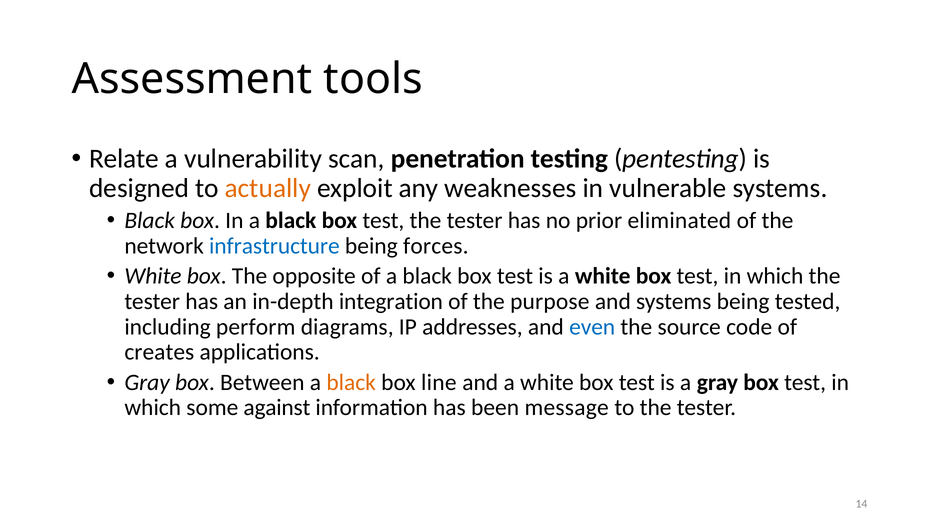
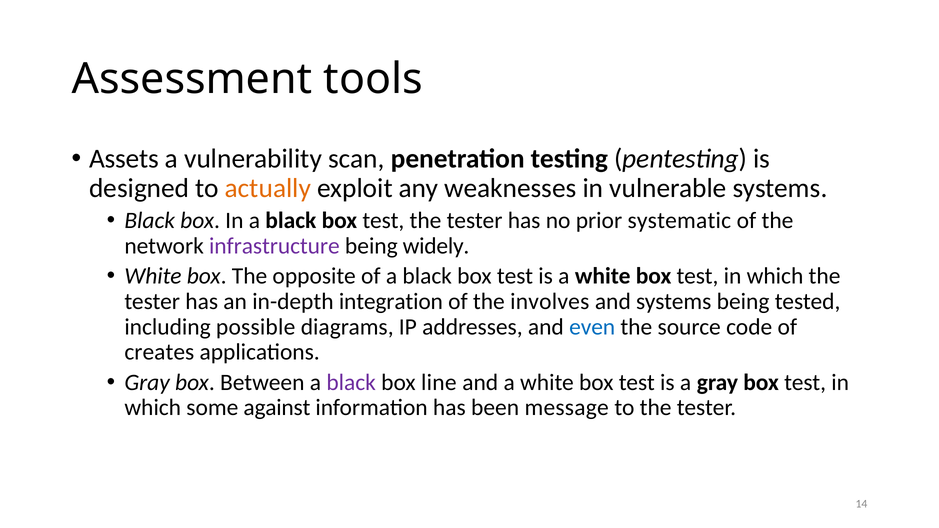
Relate: Relate -> Assets
eliminated: eliminated -> systematic
infrastructure colour: blue -> purple
forces: forces -> widely
purpose: purpose -> involves
perform: perform -> possible
black at (351, 383) colour: orange -> purple
